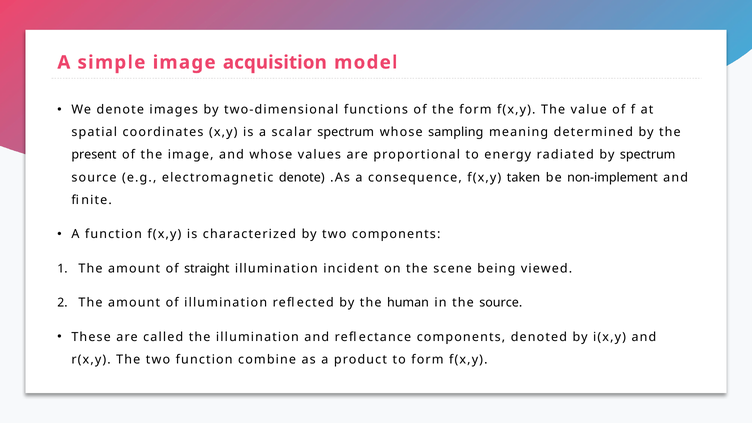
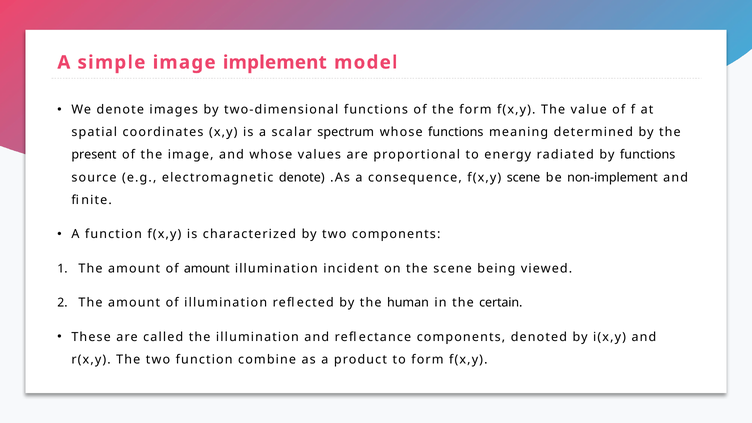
acquisition: acquisition -> implement
whose sampling: sampling -> functions
by spectrum: spectrum -> functions
f(x,y taken: taken -> scene
of straight: straight -> amount
the source: source -> certain
